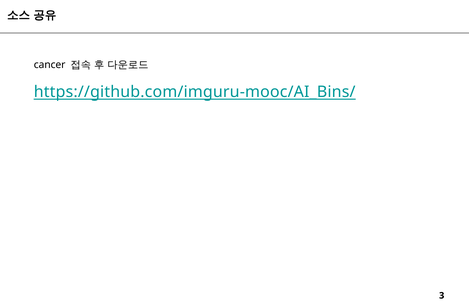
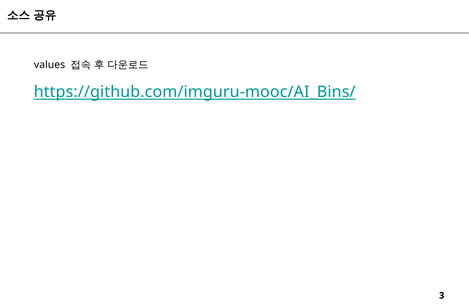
cancer: cancer -> values
